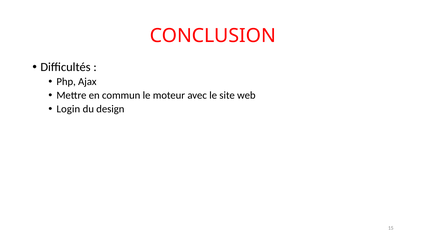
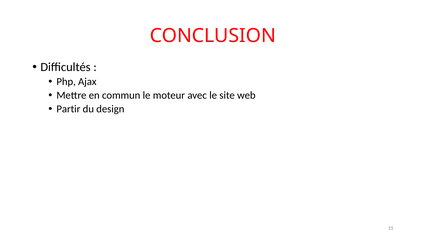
Login: Login -> Partir
